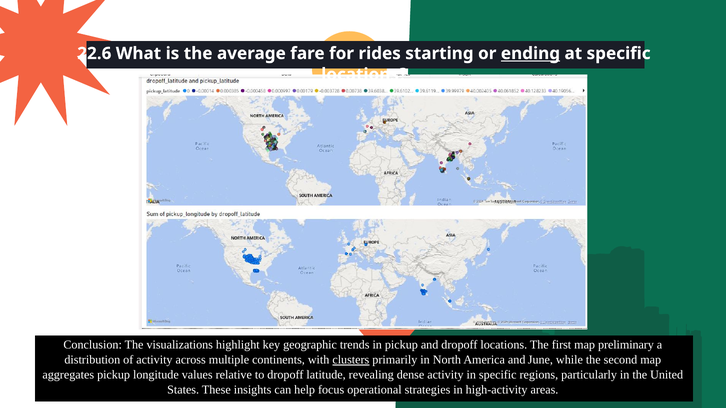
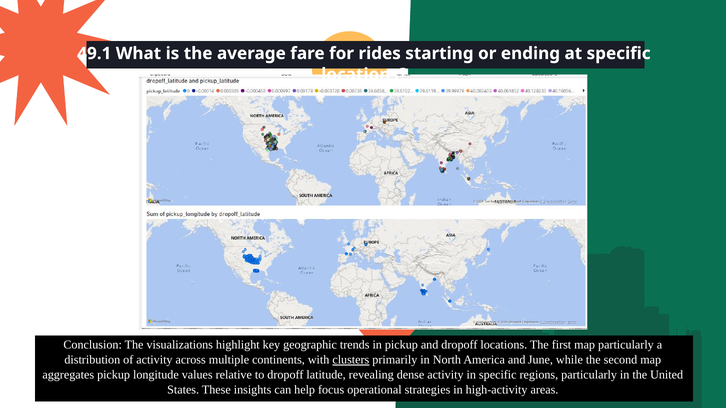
22.6: 22.6 -> 49.1
ending underline: present -> none
map preliminary: preliminary -> particularly
